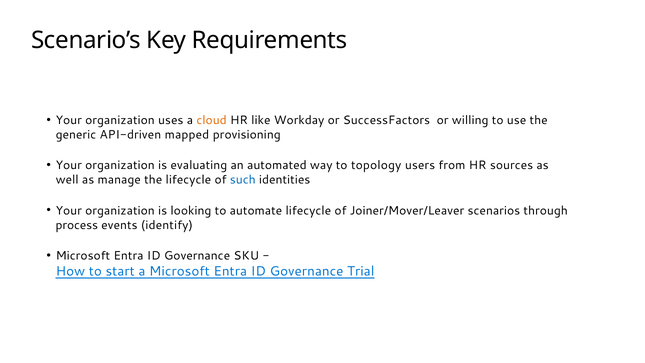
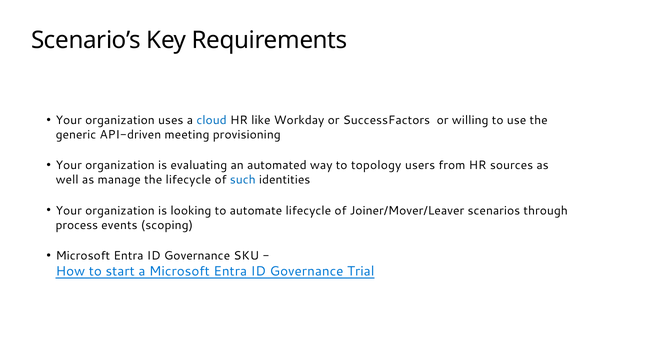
cloud colour: orange -> blue
mapped: mapped -> meeting
identify: identify -> scoping
